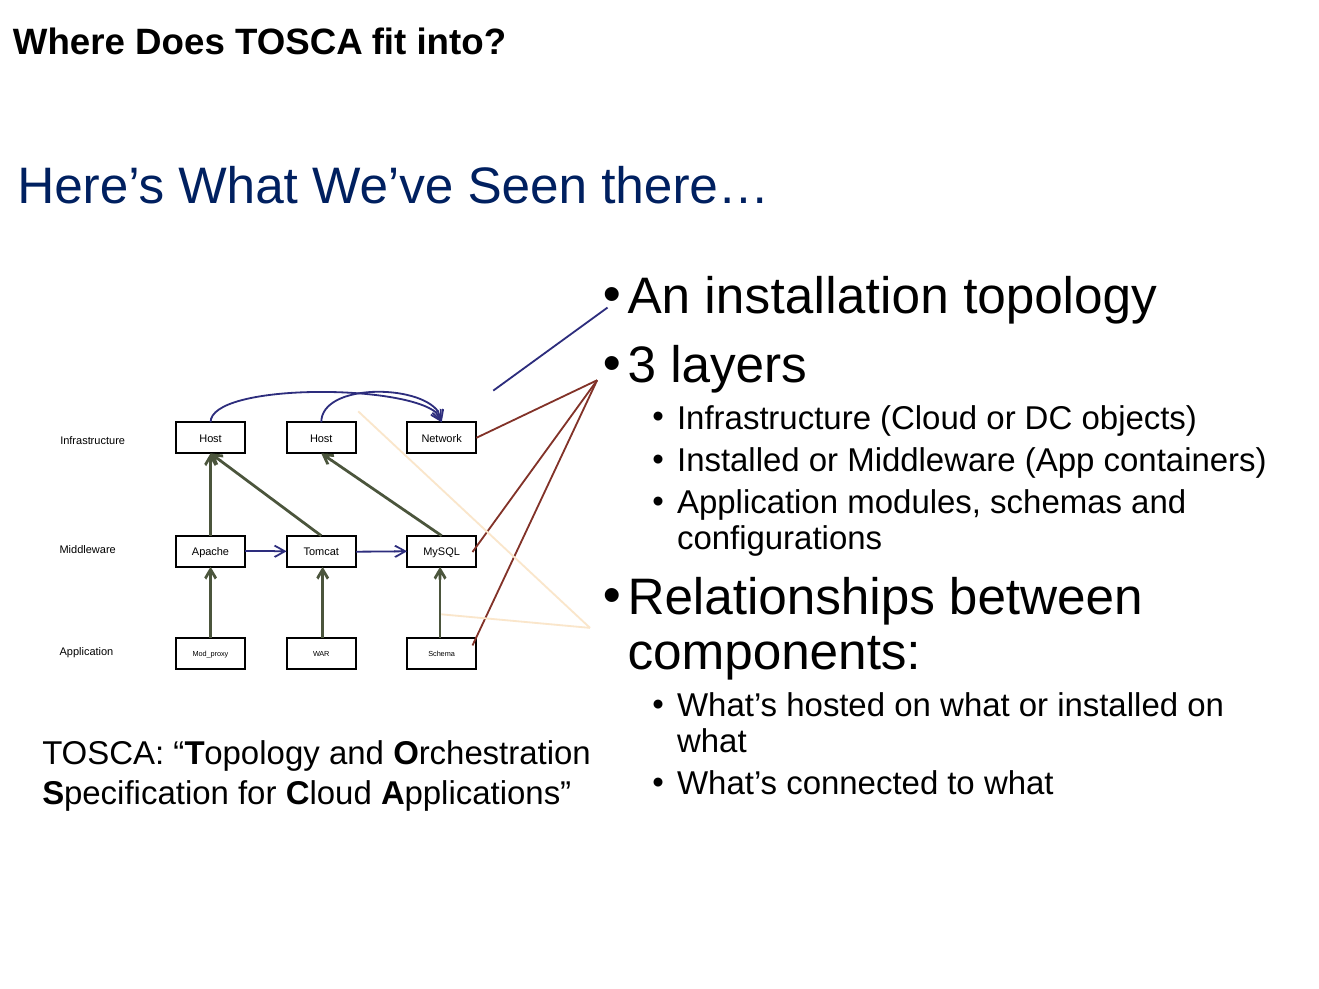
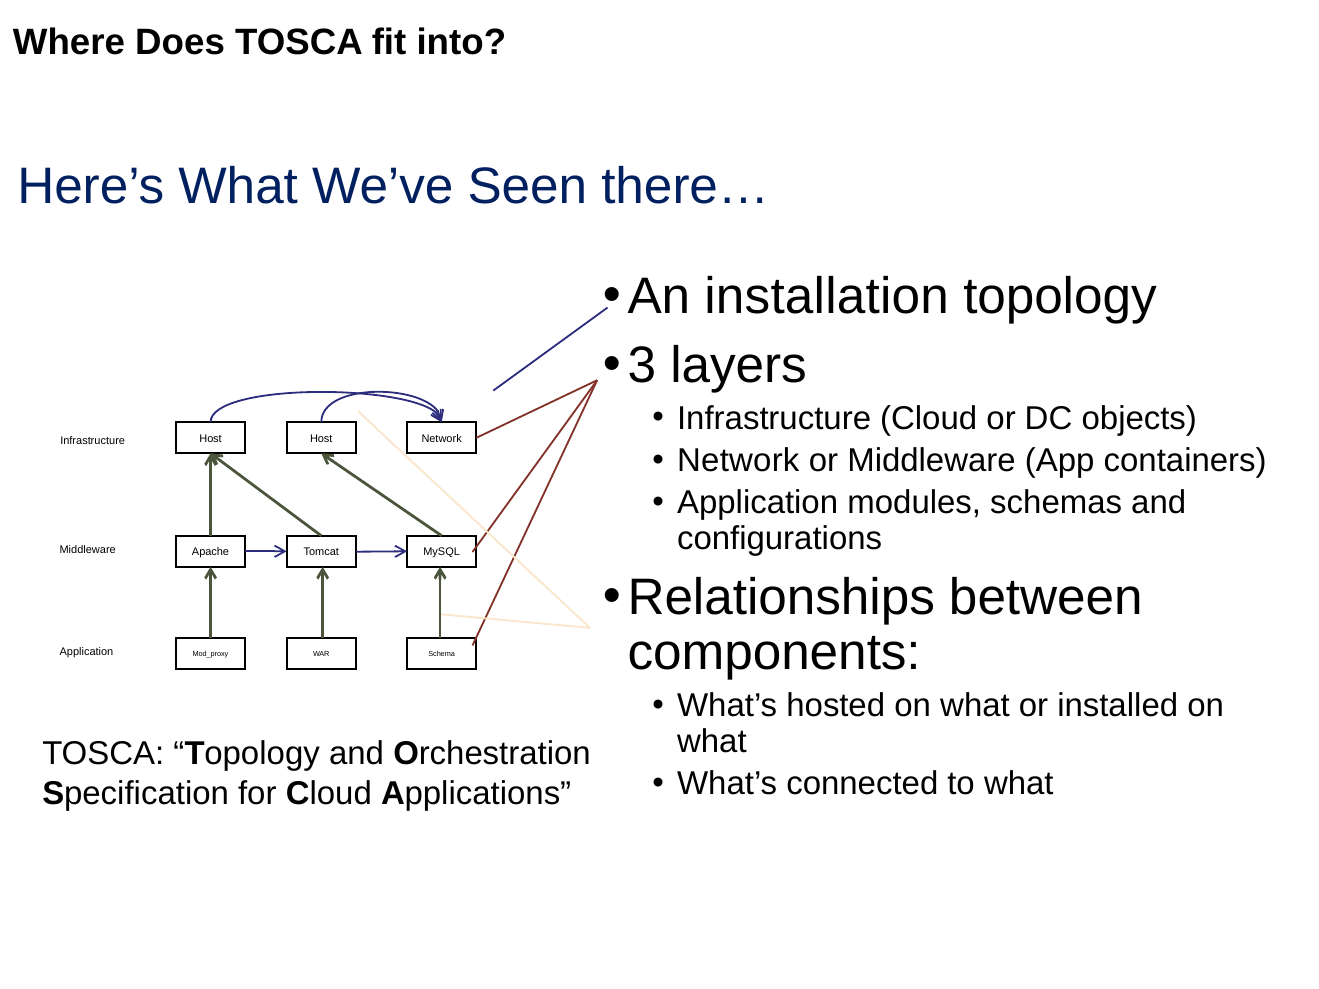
Installed at (738, 461): Installed -> Network
